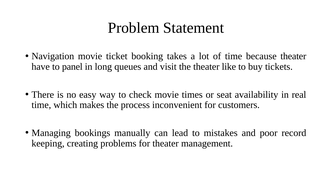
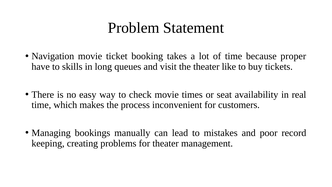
because theater: theater -> proper
panel: panel -> skills
